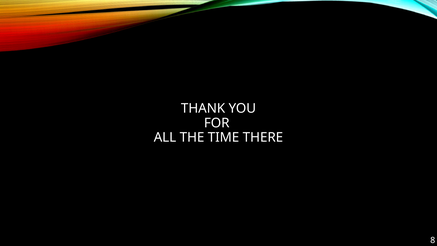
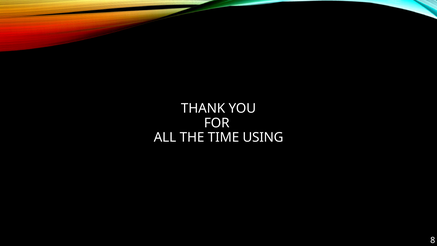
THERE: THERE -> USING
